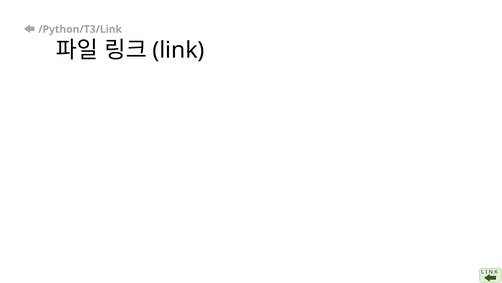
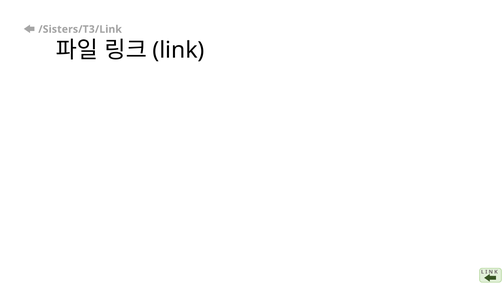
/Python/T3/Link: /Python/T3/Link -> /Sisters/T3/Link
